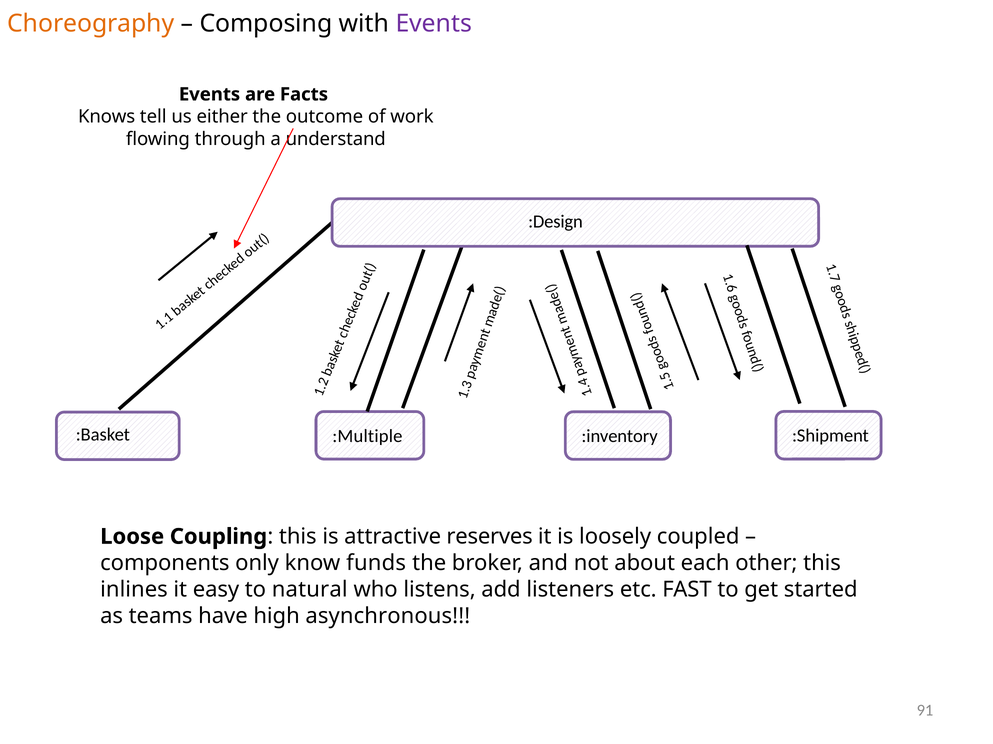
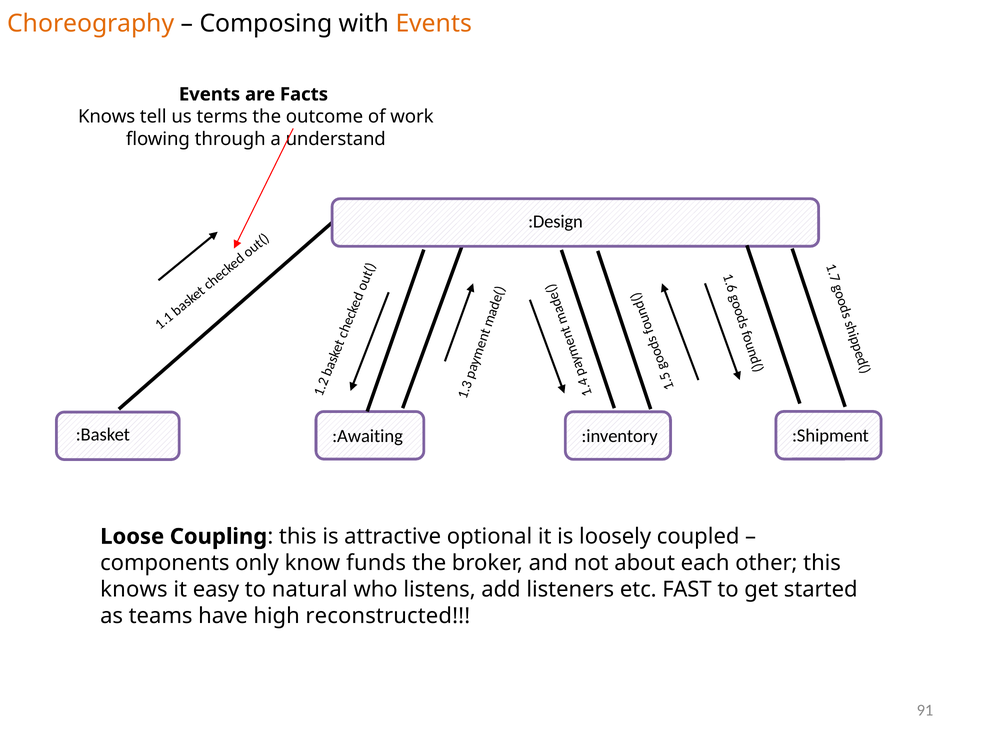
Events at (434, 24) colour: purple -> orange
either: either -> terms
:Multiple: :Multiple -> :Awaiting
reserves: reserves -> optional
inlines at (134, 590): inlines -> knows
asynchronous: asynchronous -> reconstructed
